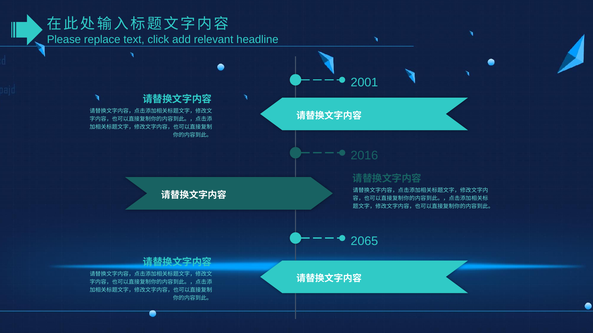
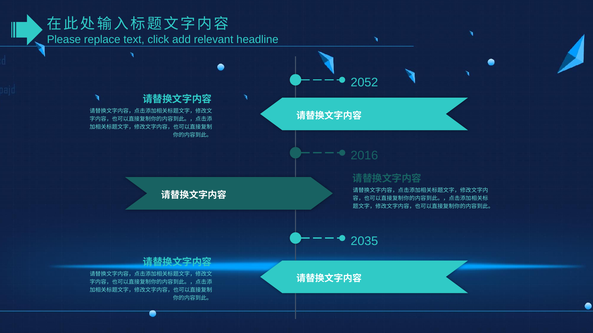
2001: 2001 -> 2052
2065: 2065 -> 2035
